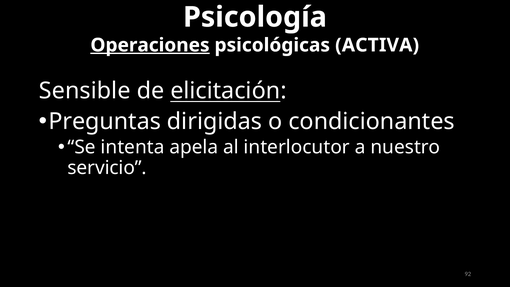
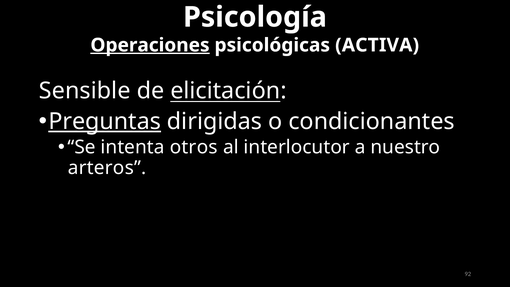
Preguntas underline: none -> present
apela: apela -> otros
servicio: servicio -> arteros
